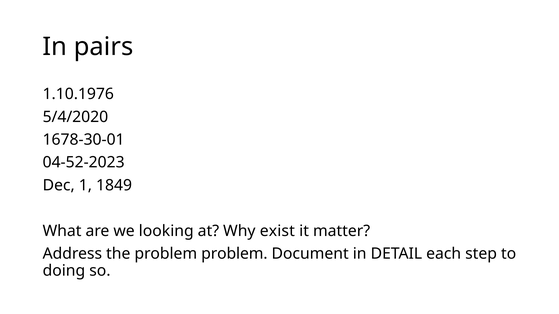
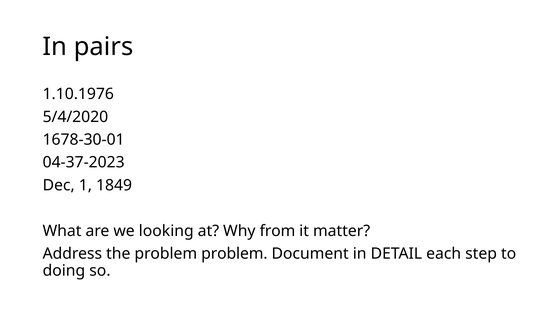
04-52-2023: 04-52-2023 -> 04-37-2023
exist: exist -> from
